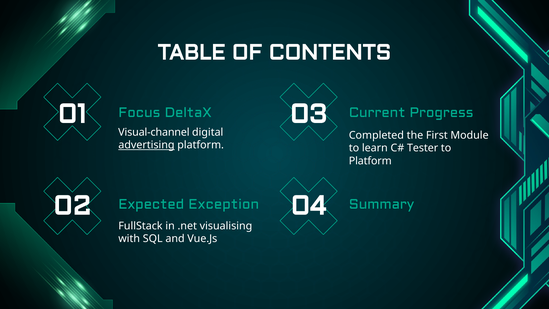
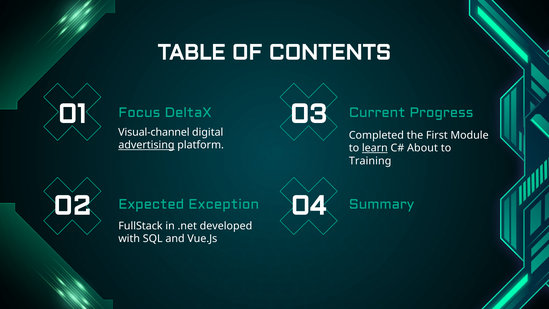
learn underline: none -> present
Tester: Tester -> About
Platform at (370, 161): Platform -> Training
visualising: visualising -> developed
